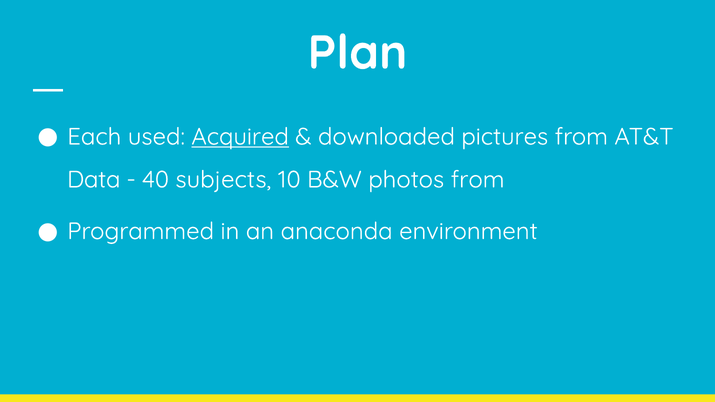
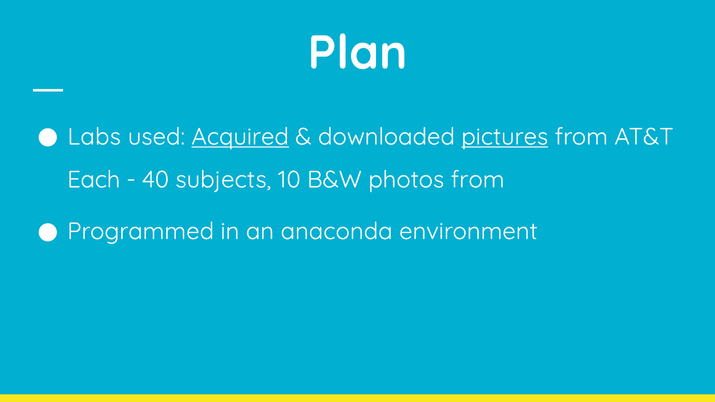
Each: Each -> Labs
pictures underline: none -> present
Data: Data -> Each
